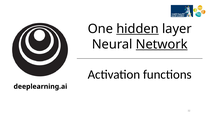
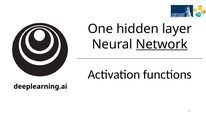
hidden underline: present -> none
